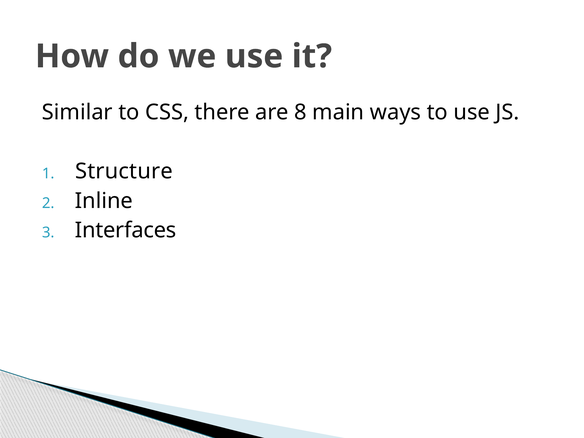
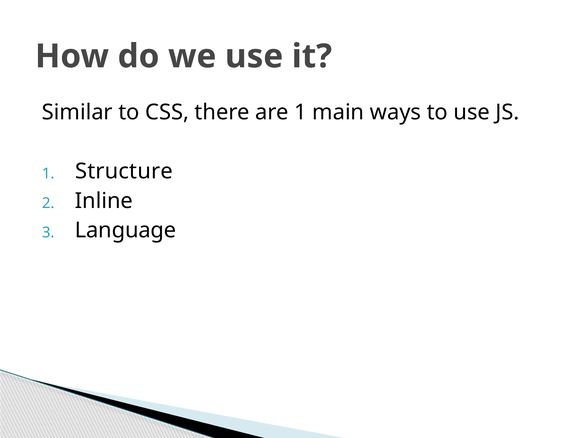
are 8: 8 -> 1
Interfaces: Interfaces -> Language
